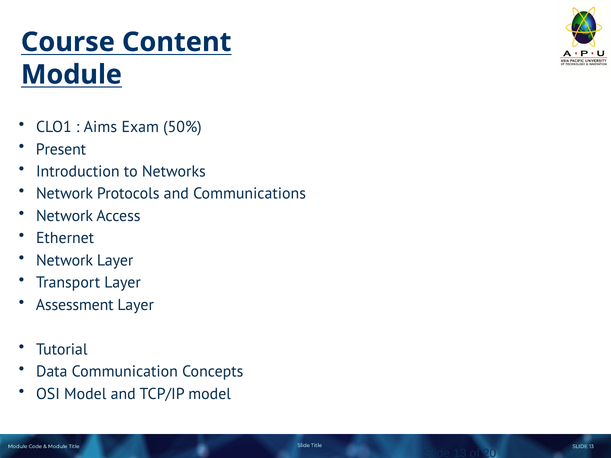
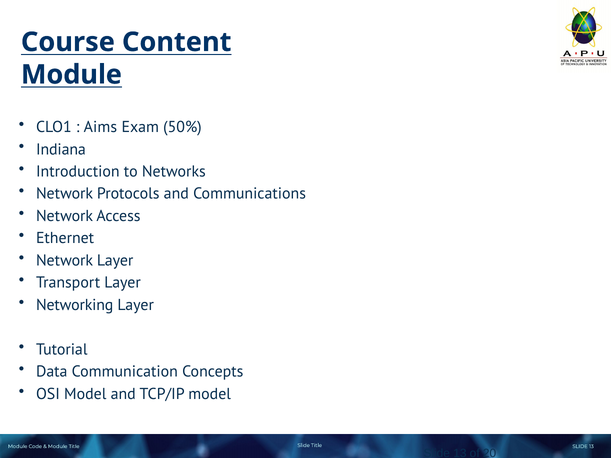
Present: Present -> Indiana
Assessment: Assessment -> Networking
